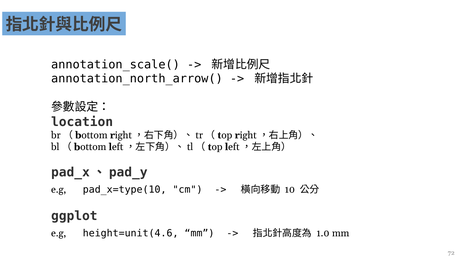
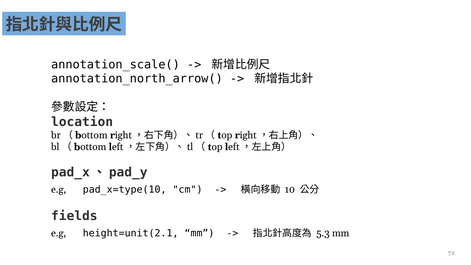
ggplot: ggplot -> fields
height=unit(4.6: height=unit(4.6 -> height=unit(2.1
1.0: 1.0 -> 5.3
